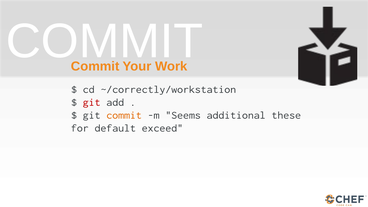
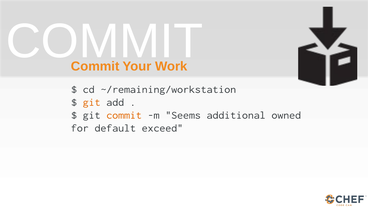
~/correctly/workstation: ~/correctly/workstation -> ~/remaining/workstation
git at (92, 102) colour: red -> orange
these: these -> owned
